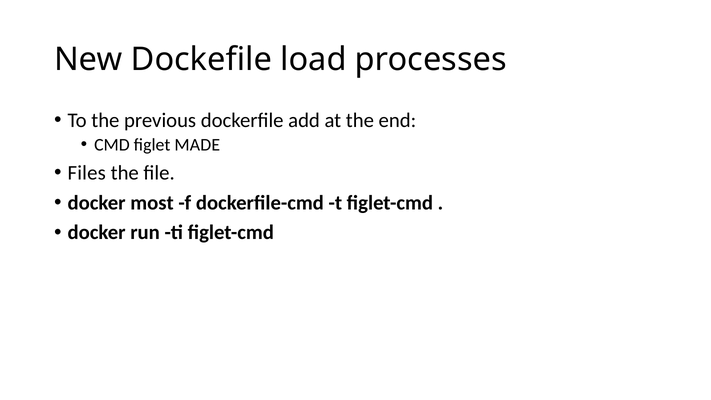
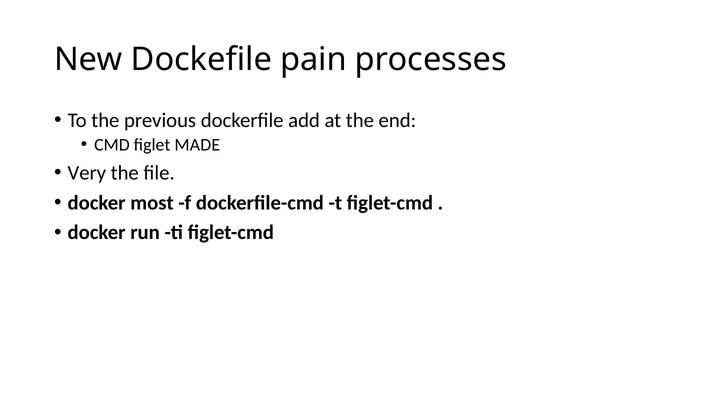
load: load -> pain
Files: Files -> Very
